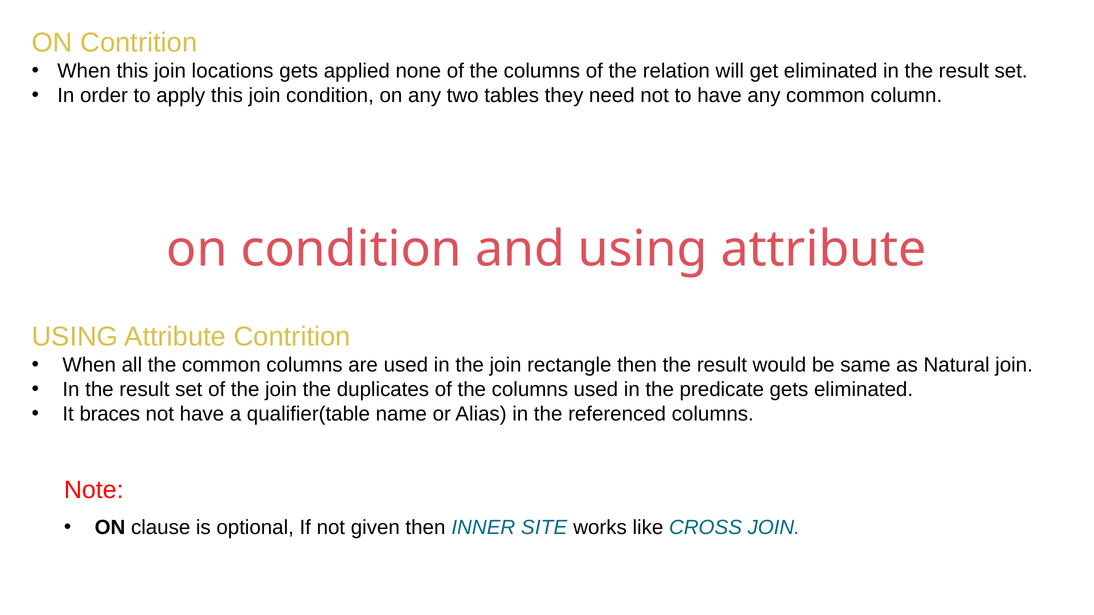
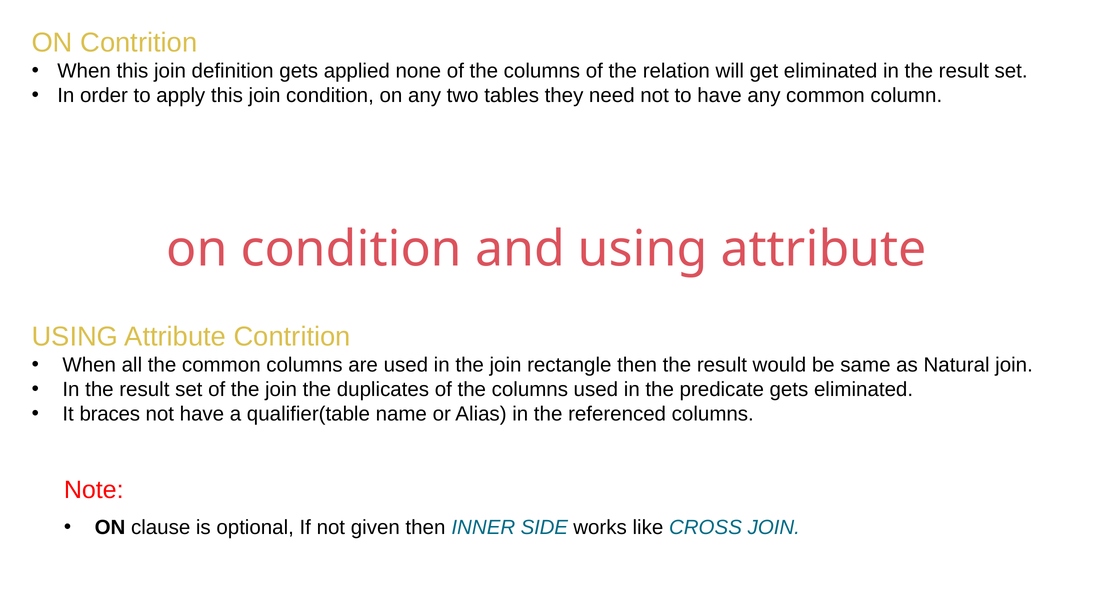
locations: locations -> definition
SITE: SITE -> SIDE
